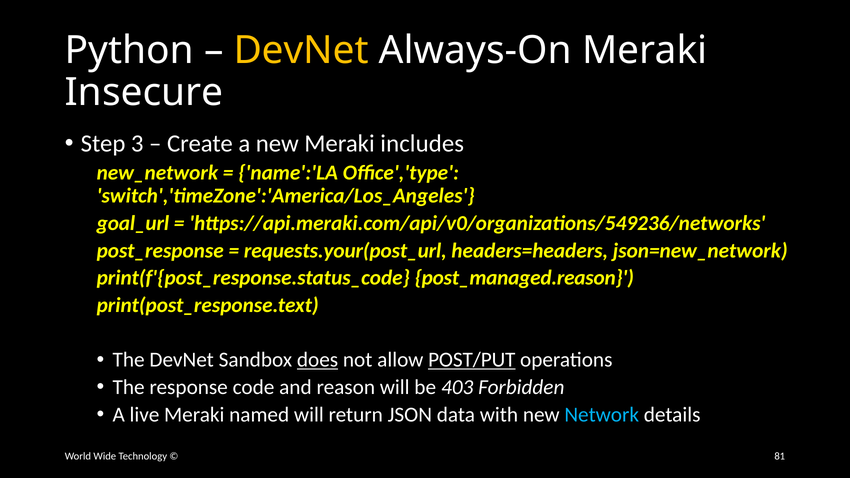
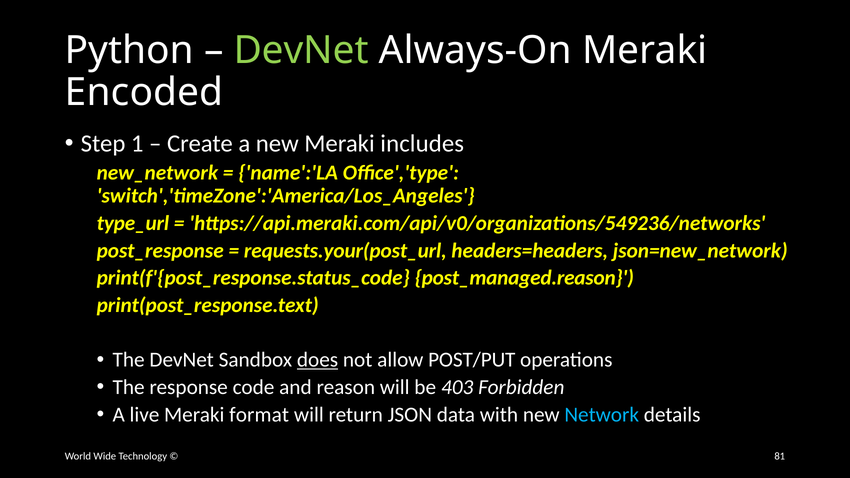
DevNet at (301, 50) colour: yellow -> light green
Insecure: Insecure -> Encoded
3: 3 -> 1
goal_url: goal_url -> type_url
POST/PUT underline: present -> none
named: named -> format
